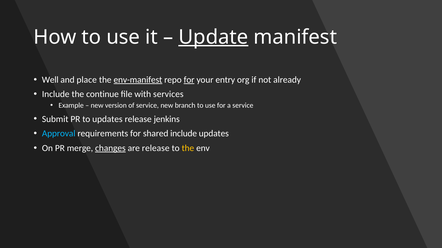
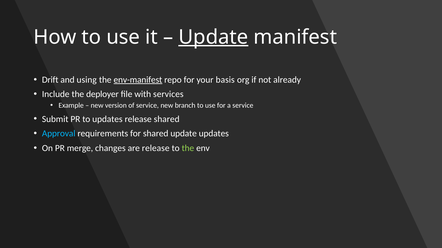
Well: Well -> Drift
place: place -> using
for at (189, 80) underline: present -> none
entry: entry -> basis
continue: continue -> deployer
release jenkins: jenkins -> shared
shared include: include -> update
changes underline: present -> none
the at (188, 148) colour: yellow -> light green
